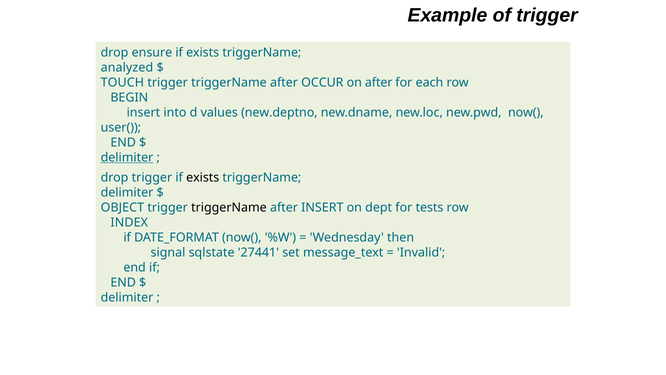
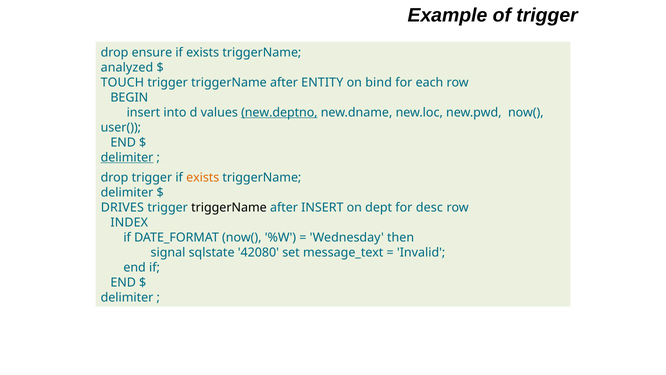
OCCUR: OCCUR -> ENTITY
on after: after -> bind
new.deptno underline: none -> present
exists at (203, 177) colour: black -> orange
OBJECT: OBJECT -> DRIVES
tests: tests -> desc
27441: 27441 -> 42080
